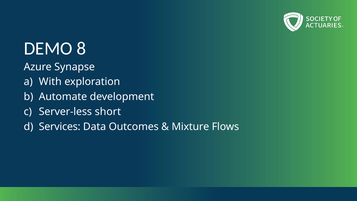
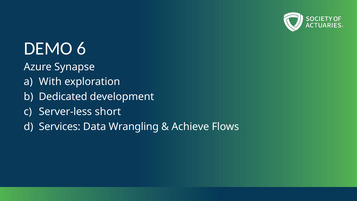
8: 8 -> 6
Automate: Automate -> Dedicated
Outcomes: Outcomes -> Wrangling
Mixture: Mixture -> Achieve
